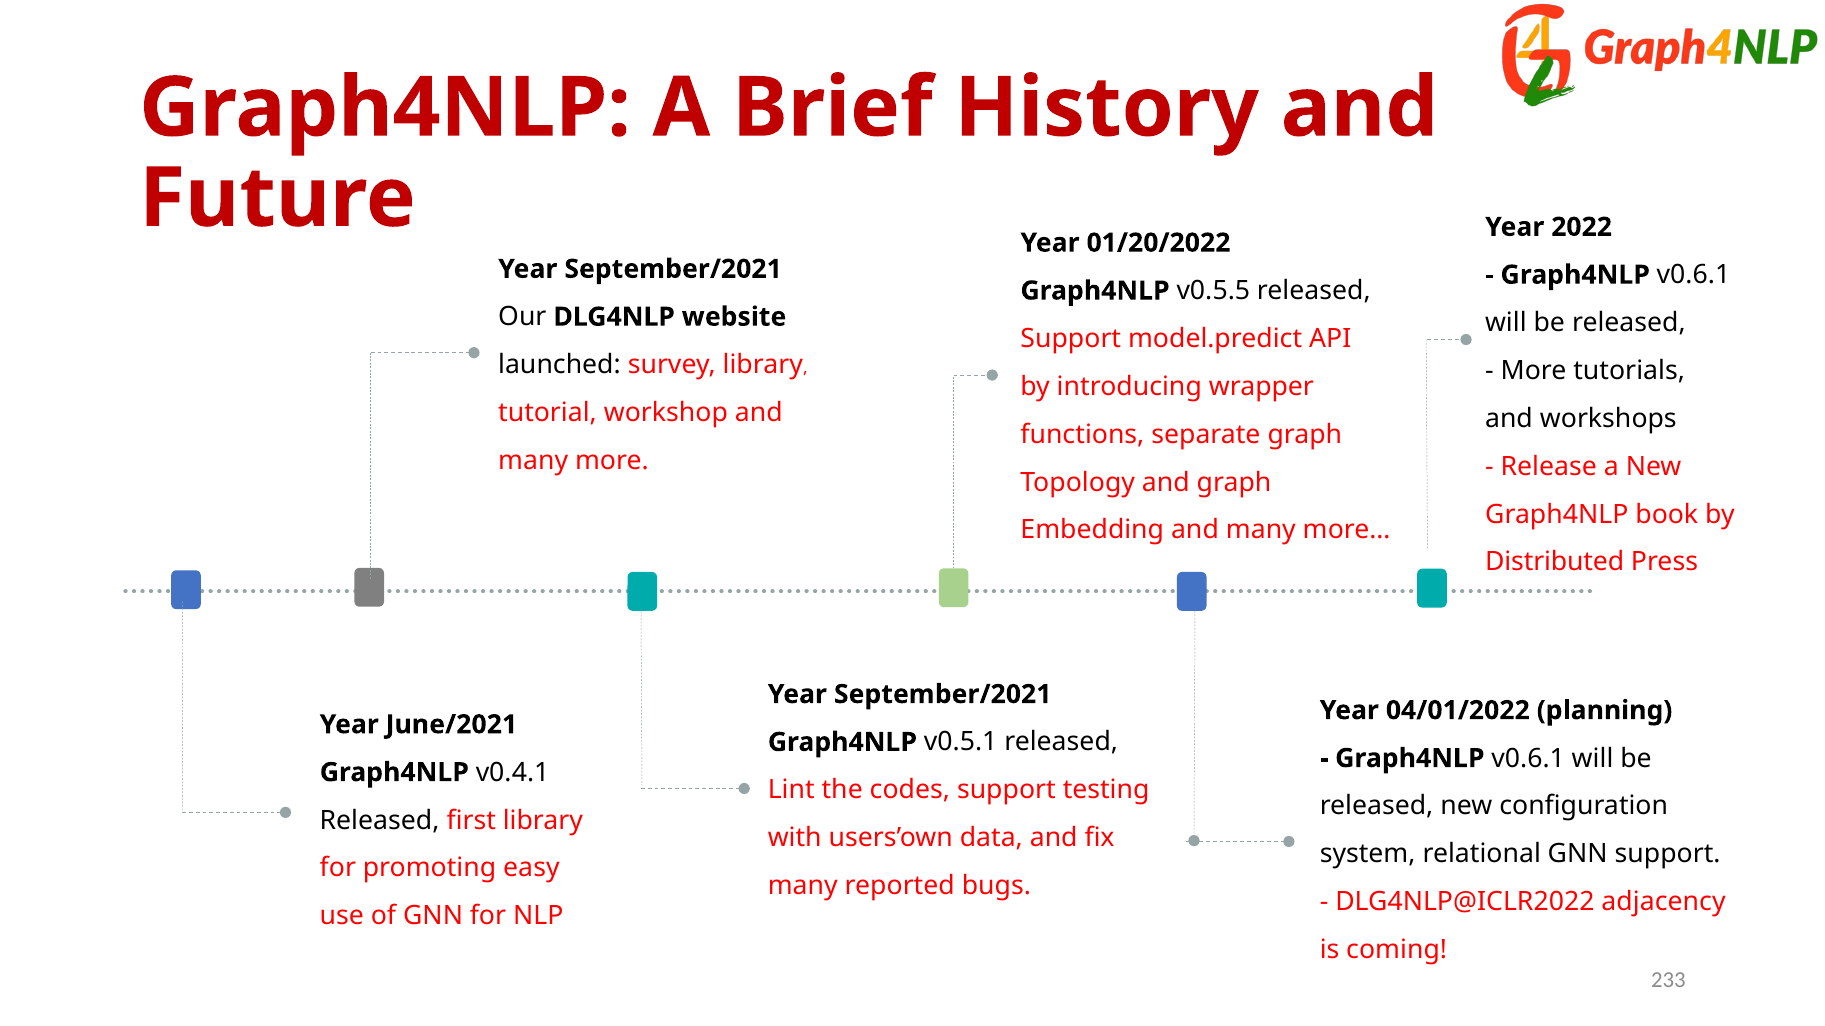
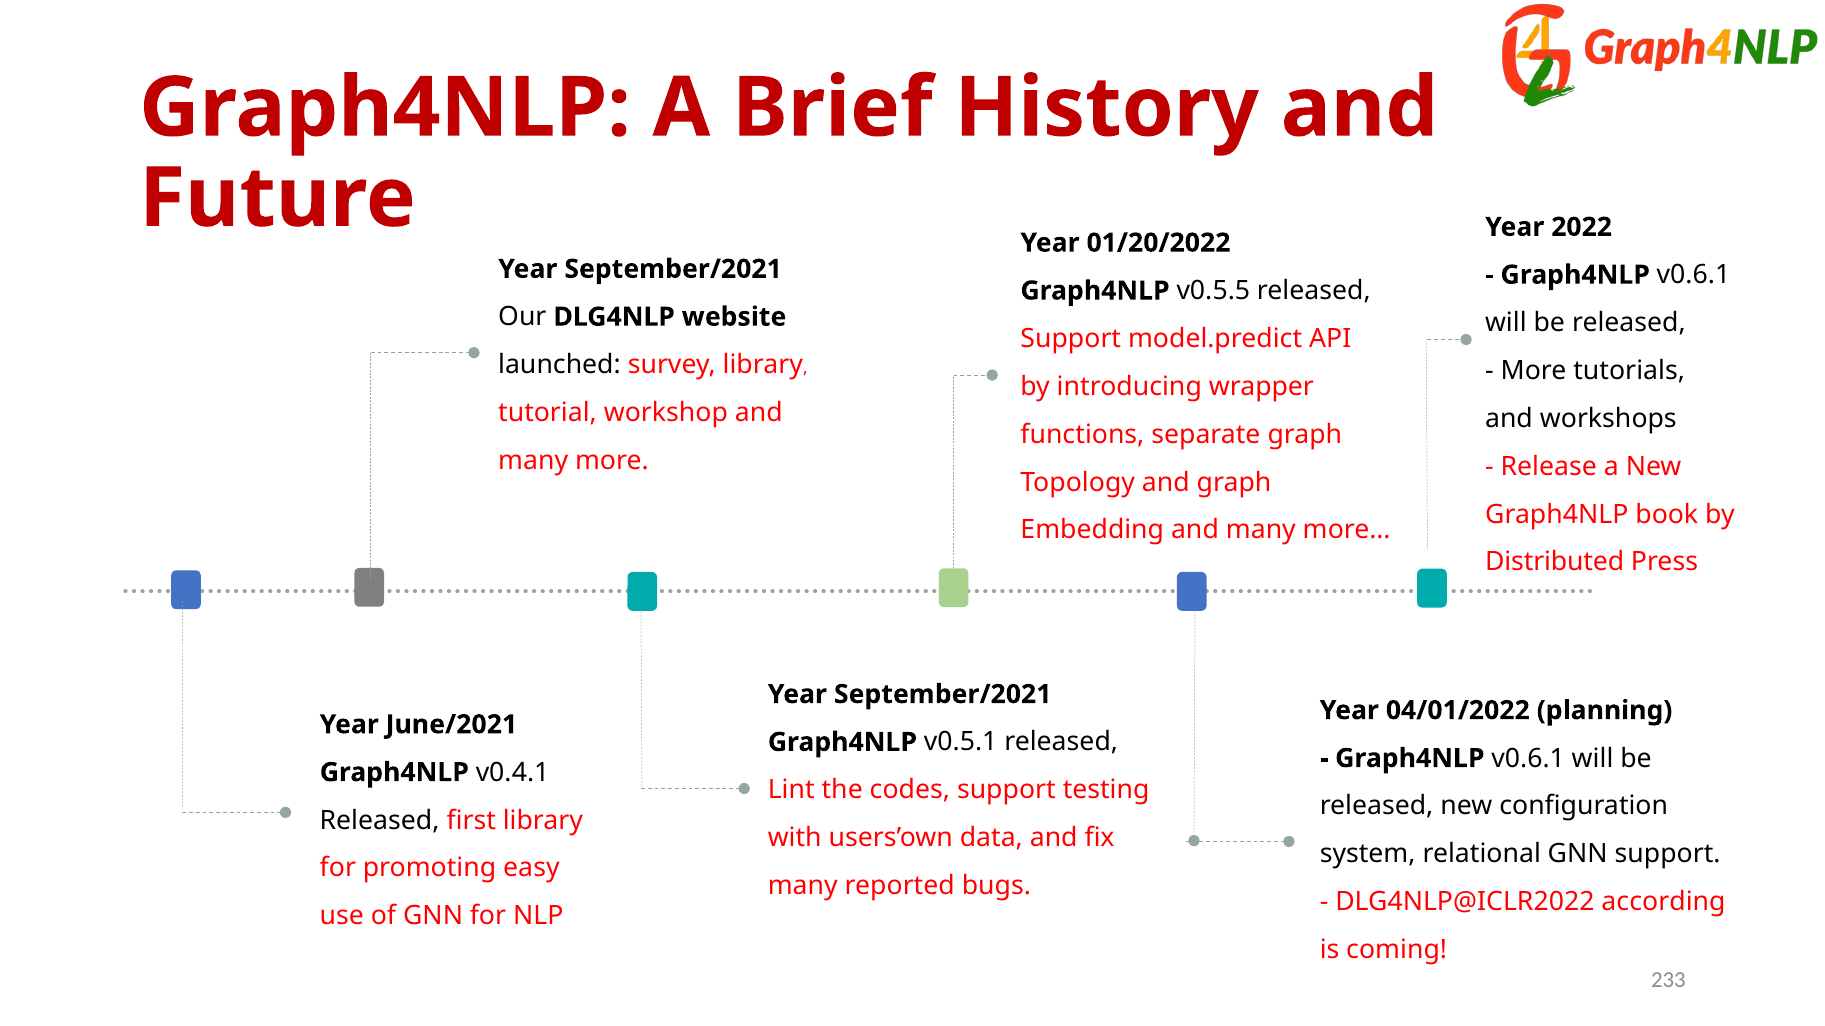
adjacency: adjacency -> according
